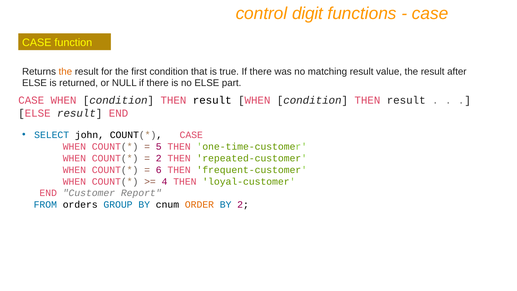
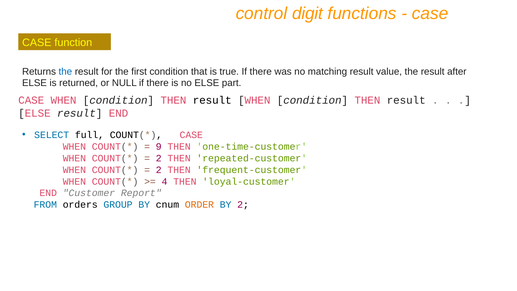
the at (65, 71) colour: orange -> blue
john: john -> full
5: 5 -> 9
6 at (159, 170): 6 -> 2
